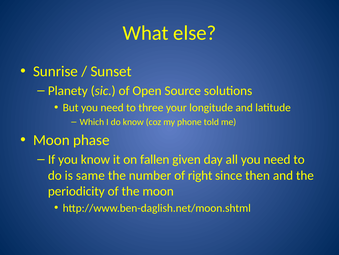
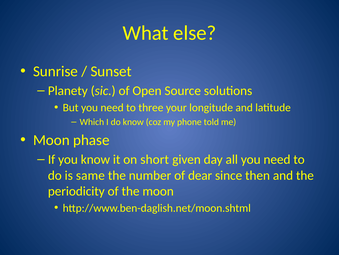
fallen: fallen -> short
right: right -> dear
